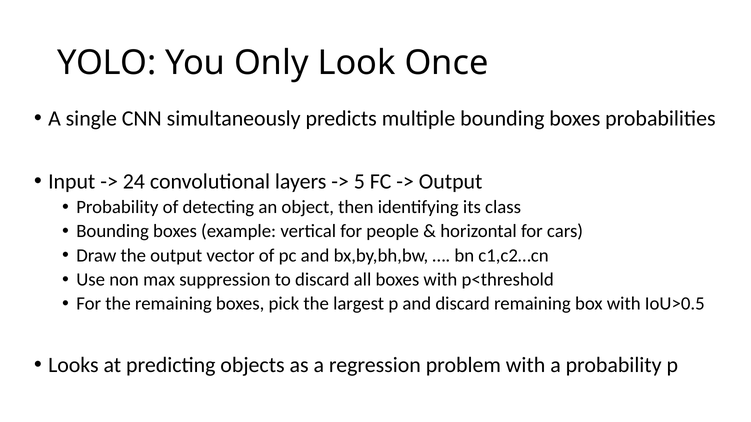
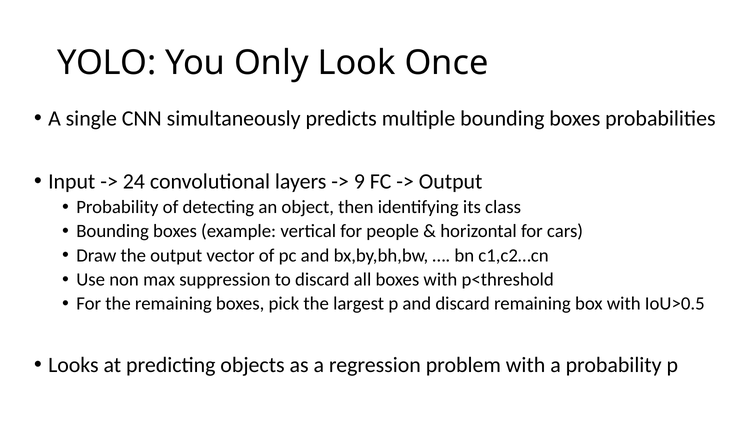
5: 5 -> 9
